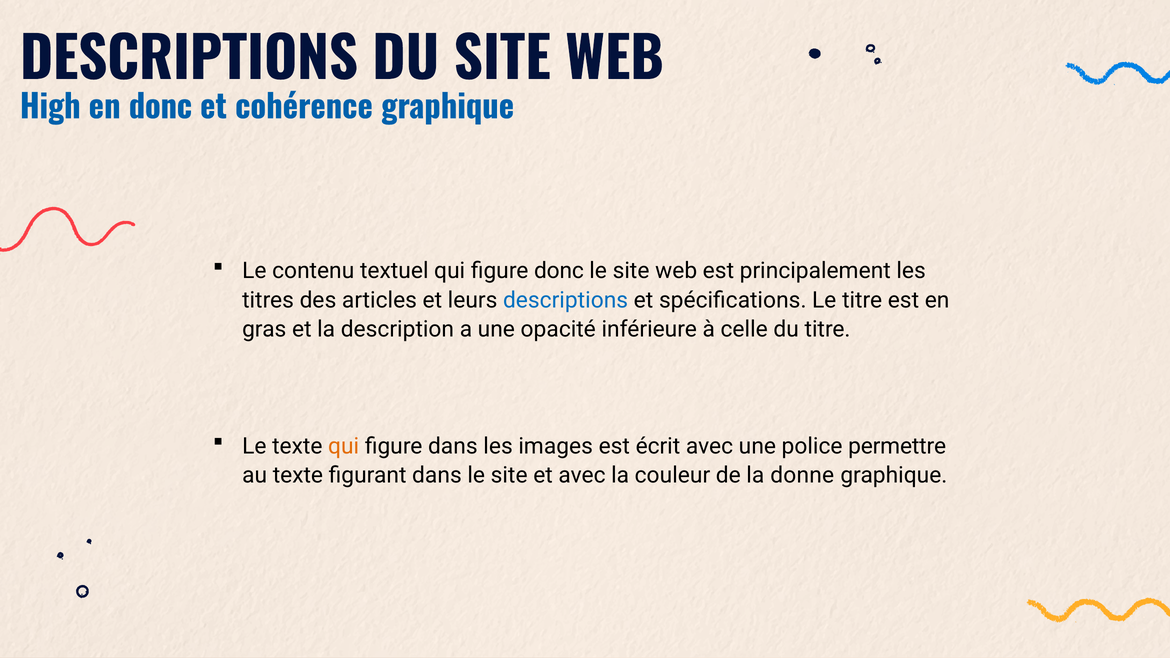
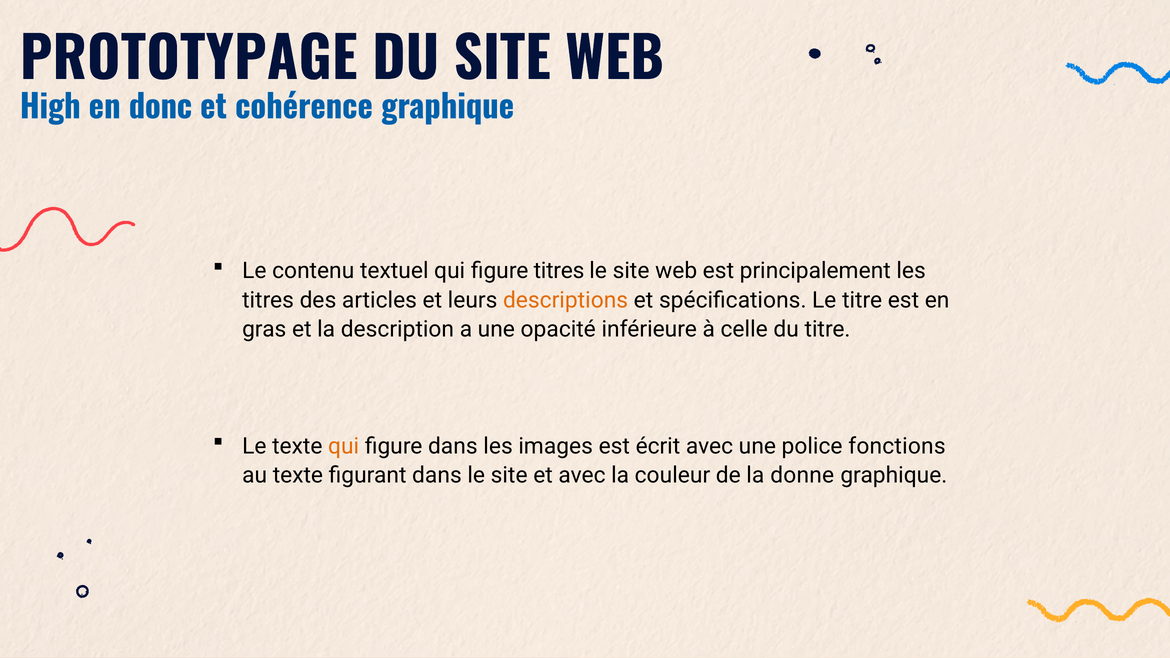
DESCRIPTIONS at (189, 60): DESCRIPTIONS -> PROTOTYPAGE
figure donc: donc -> titres
descriptions at (566, 300) colour: blue -> orange
permettre: permettre -> fonctions
